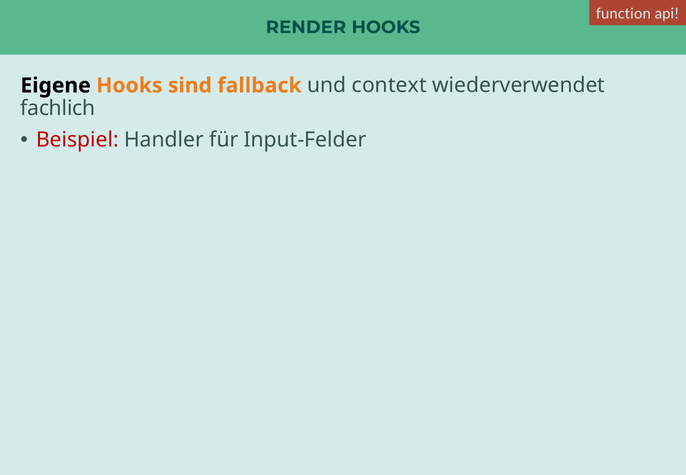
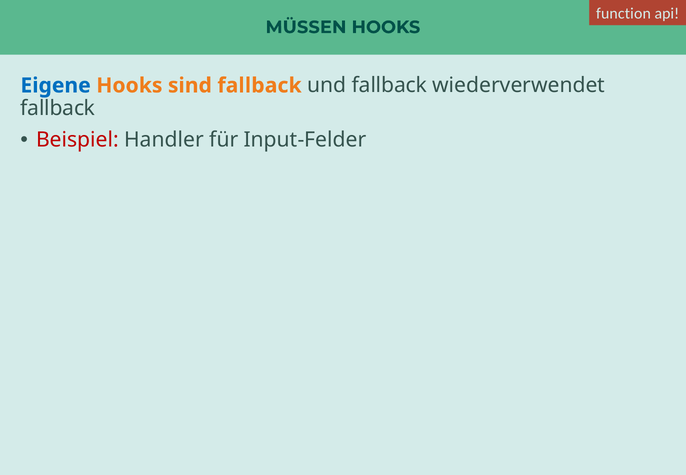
RENDER: RENDER -> MÜSSEN
Eigene colour: black -> blue
und context: context -> fallback
fachlich at (58, 108): fachlich -> fallback
